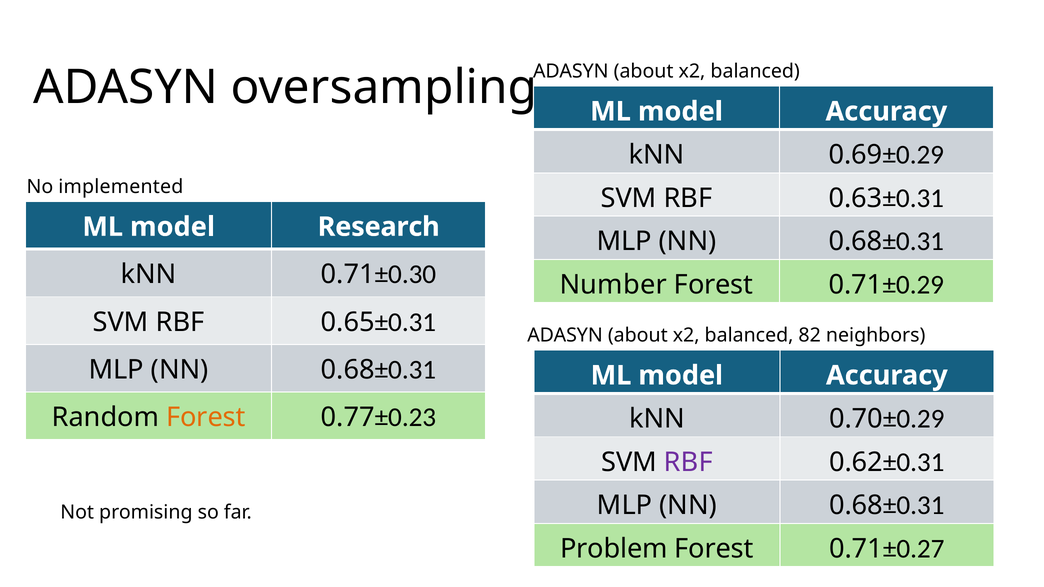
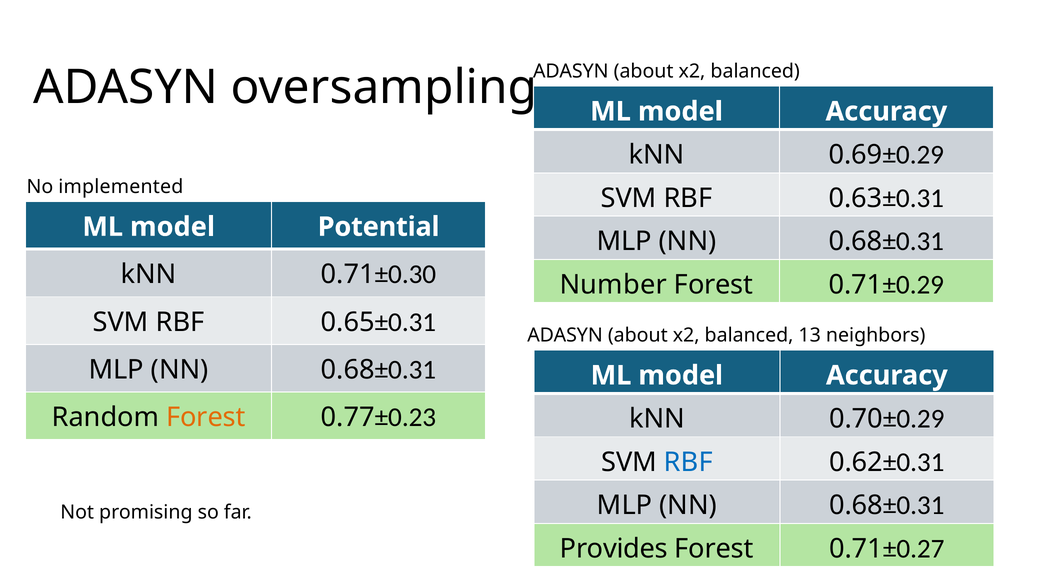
Research: Research -> Potential
82: 82 -> 13
RBF at (688, 462) colour: purple -> blue
Problem: Problem -> Provides
